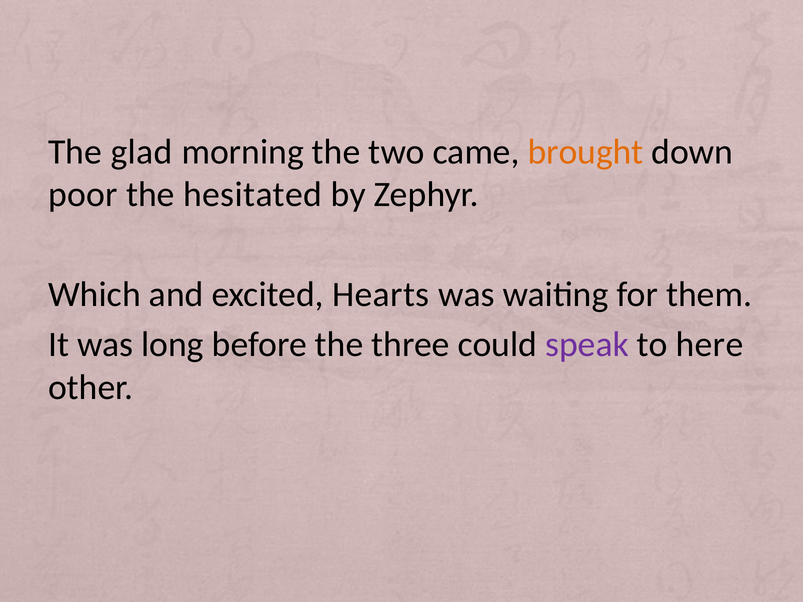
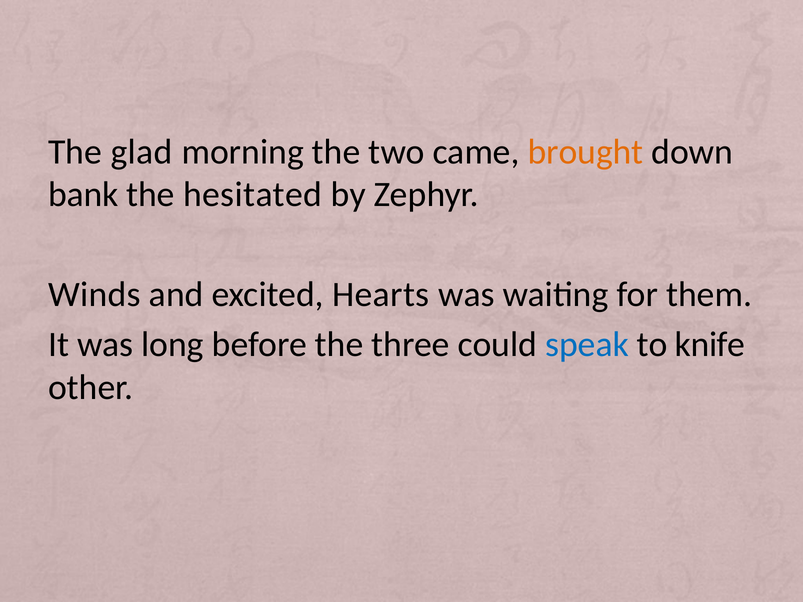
poor: poor -> bank
Which: Which -> Winds
speak colour: purple -> blue
here: here -> knife
